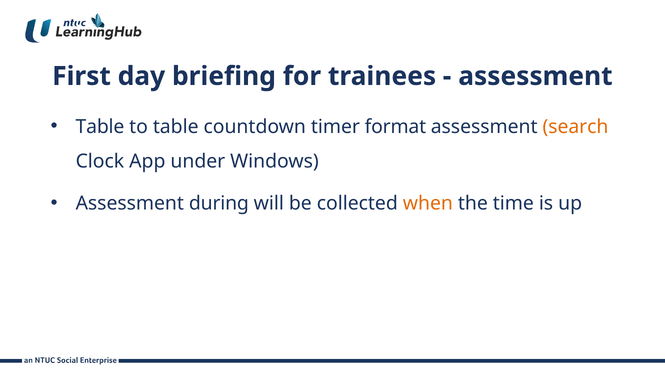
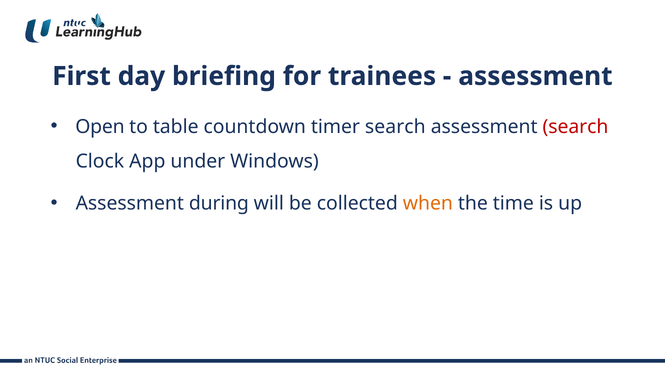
Table at (100, 127): Table -> Open
timer format: format -> search
search at (575, 127) colour: orange -> red
